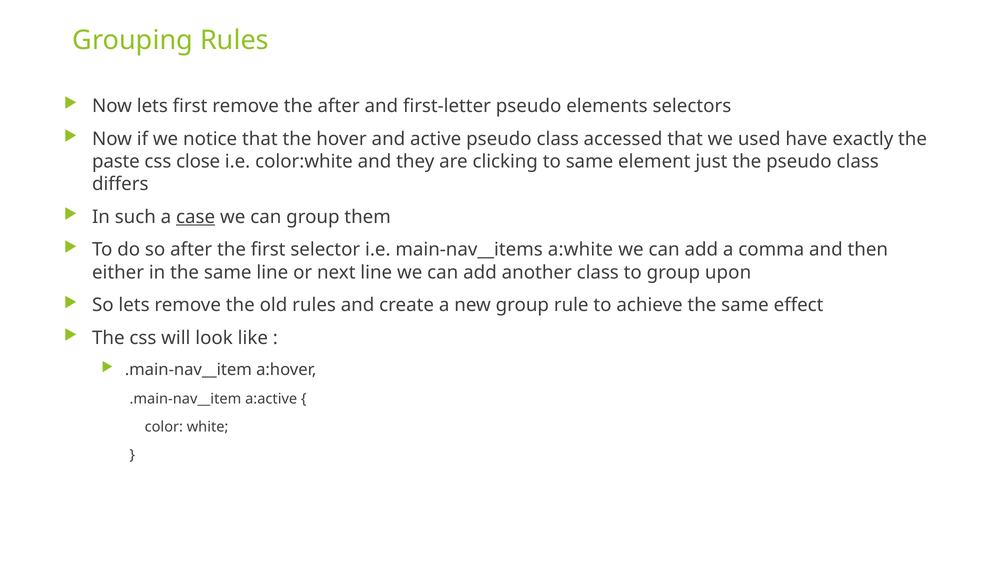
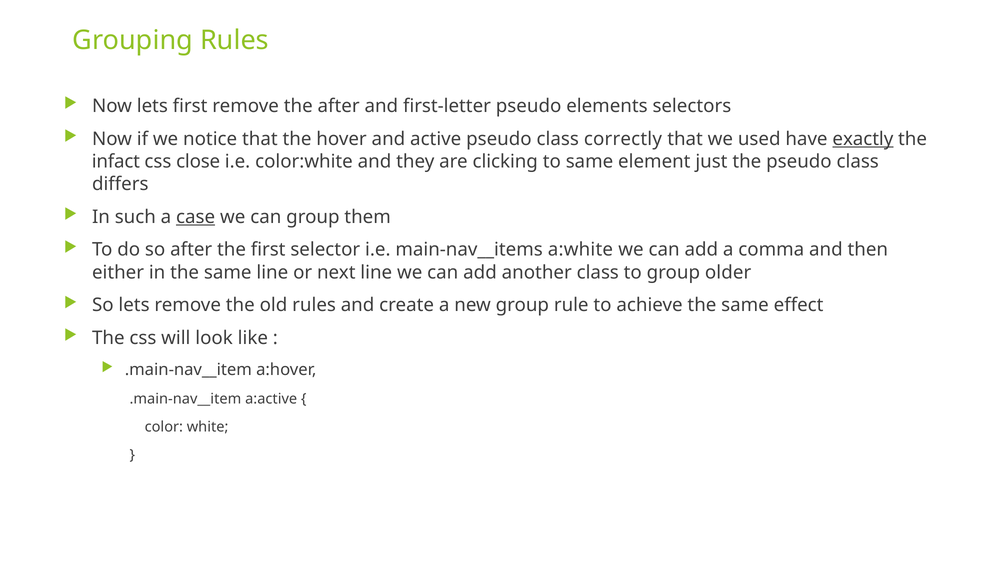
accessed: accessed -> correctly
exactly underline: none -> present
paste: paste -> infact
upon: upon -> older
